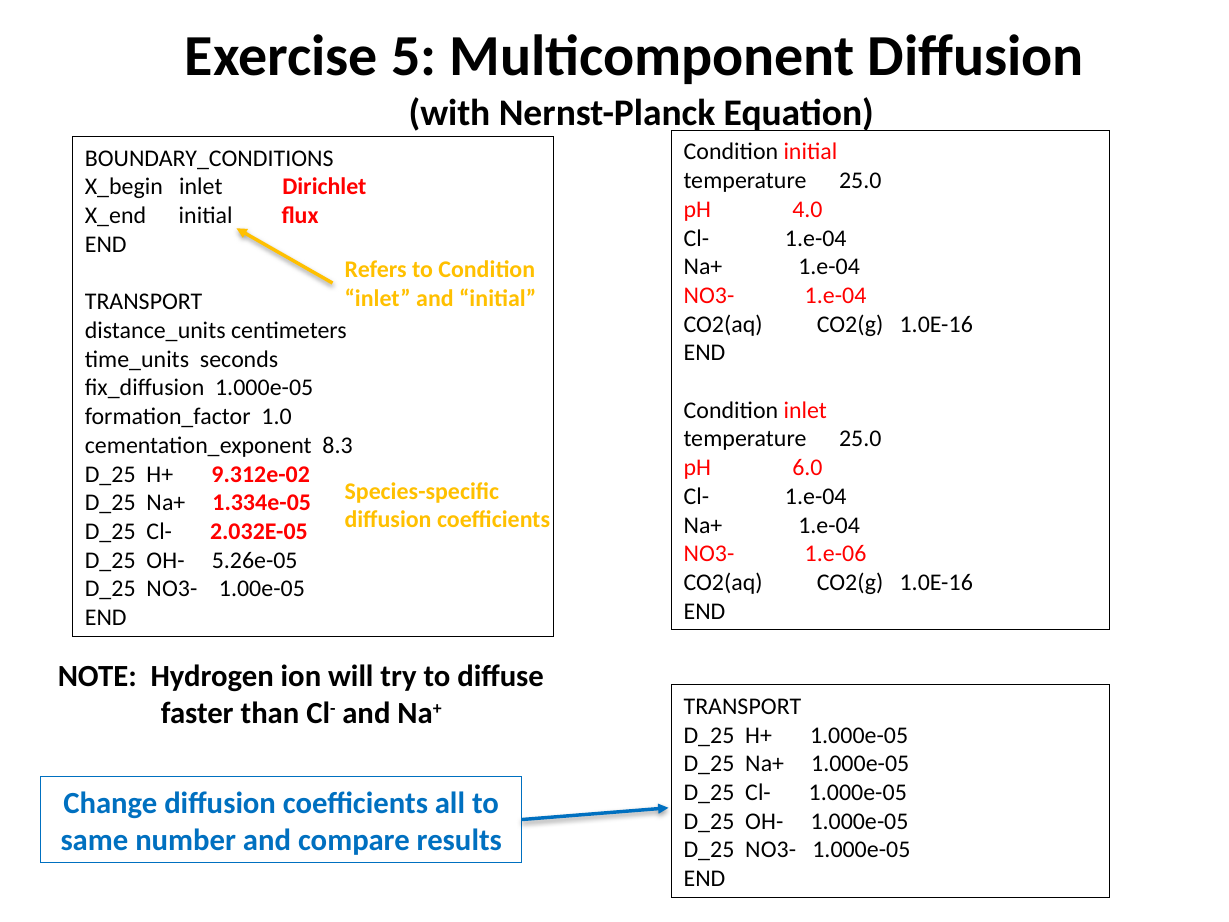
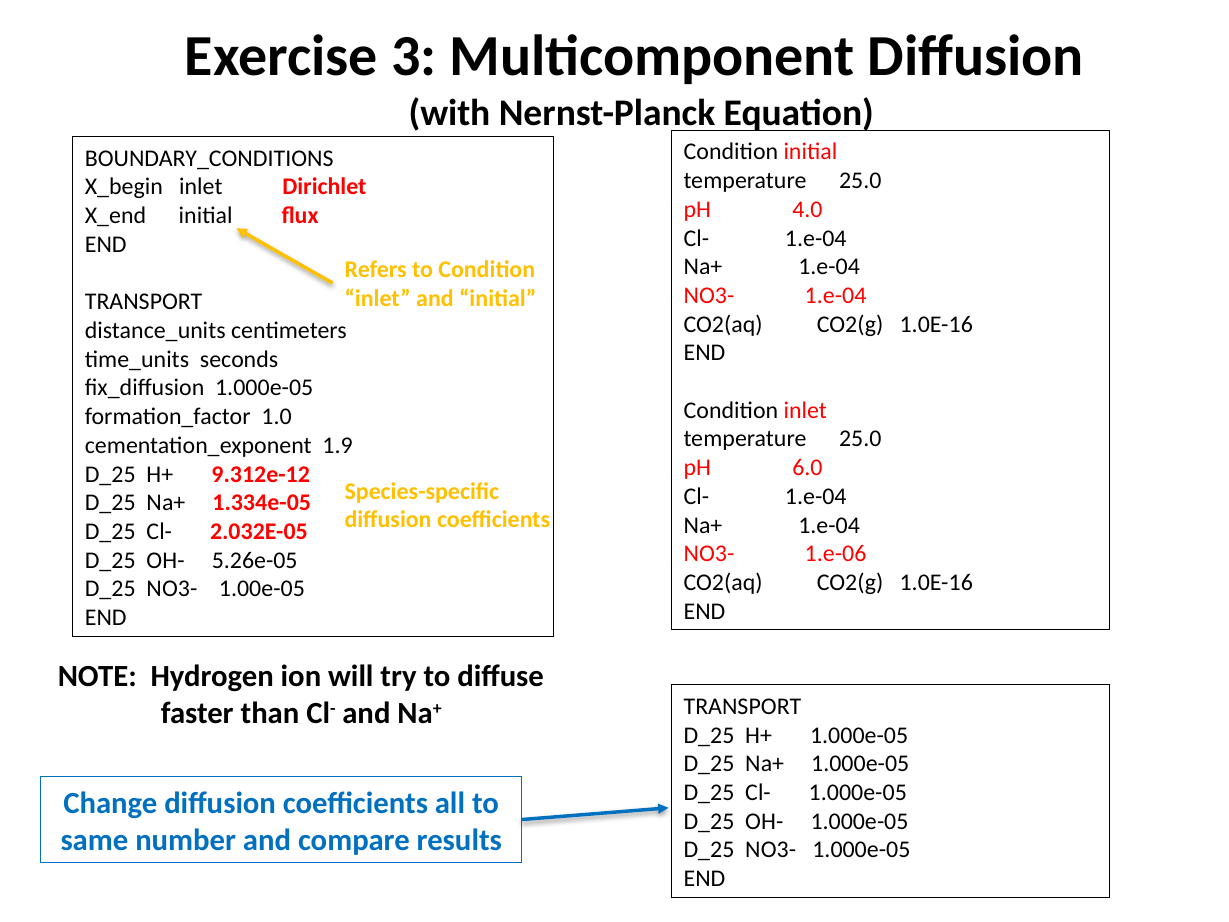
5: 5 -> 3
8.3: 8.3 -> 1.9
9.312e-02: 9.312e-02 -> 9.312e-12
